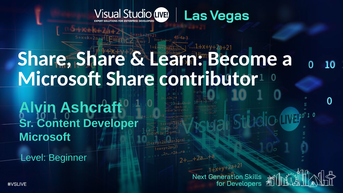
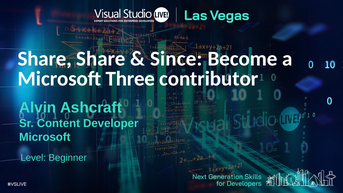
Learn: Learn -> Since
Microsoft Share: Share -> Three
